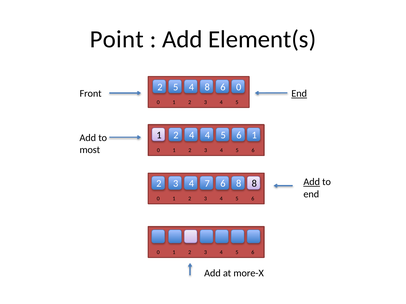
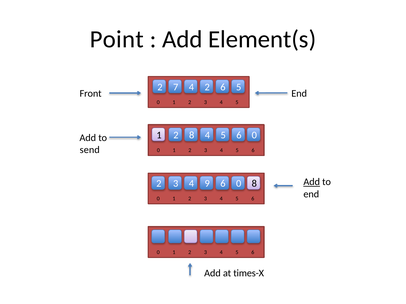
2 5: 5 -> 7
4 8: 8 -> 2
0 at (239, 87): 0 -> 5
End at (299, 94) underline: present -> none
2 4: 4 -> 8
1 1: 1 -> 0
most: most -> send
7: 7 -> 9
8 at (239, 184): 8 -> 0
more-X: more-X -> times-X
